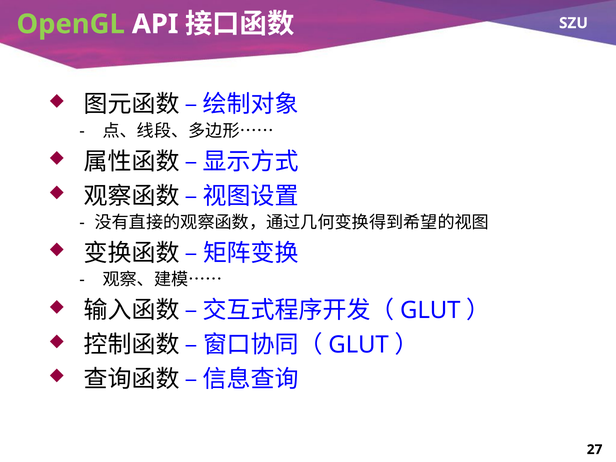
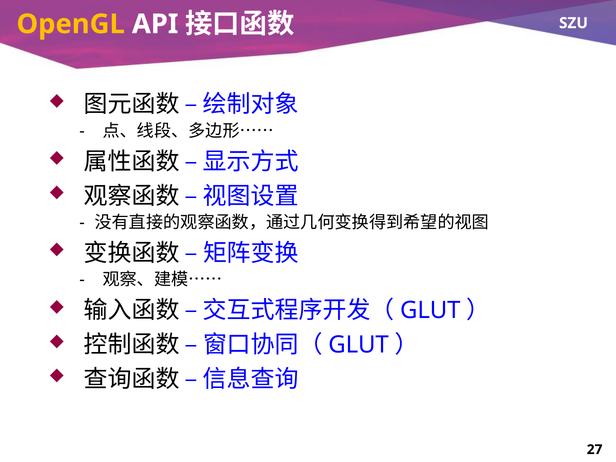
OpenGL colour: light green -> yellow
